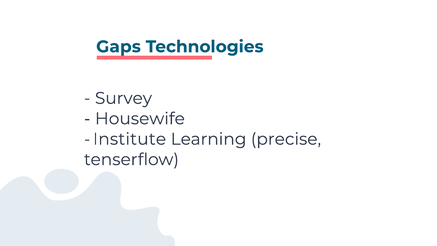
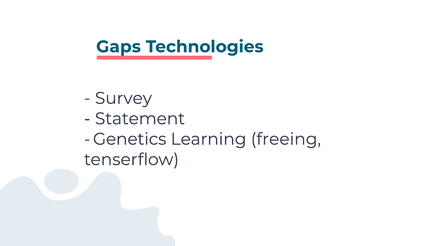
Housewife: Housewife -> Statement
Institute: Institute -> Genetics
precise: precise -> freeing
